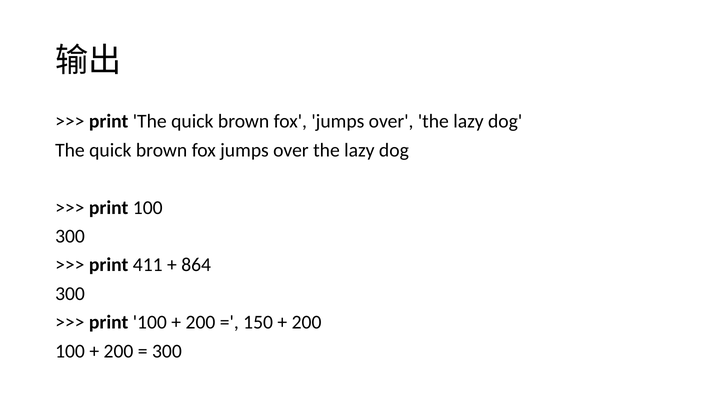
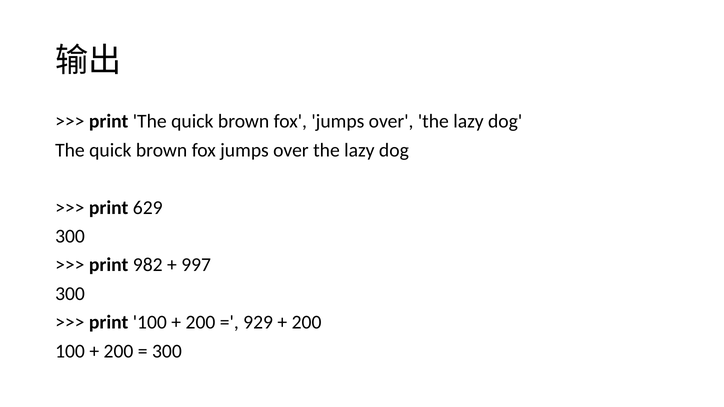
100 at (148, 208): 100 -> 629
411: 411 -> 982
864: 864 -> 997
150: 150 -> 929
